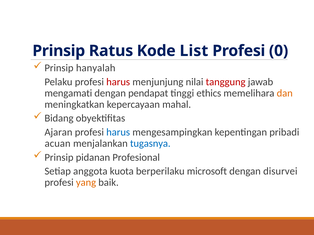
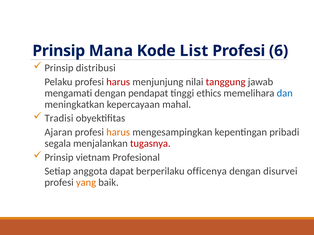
Ratus: Ratus -> Mana
0: 0 -> 6
hanyalah: hanyalah -> distribusi
dan colour: orange -> blue
Bidang: Bidang -> Tradisi
harus at (118, 132) colour: blue -> orange
acuan: acuan -> segala
tugasnya colour: blue -> red
pidanan: pidanan -> vietnam
kuota: kuota -> dapat
microsoft: microsoft -> officenya
